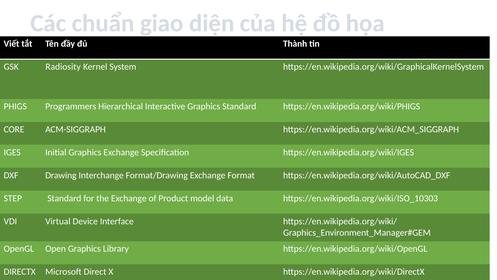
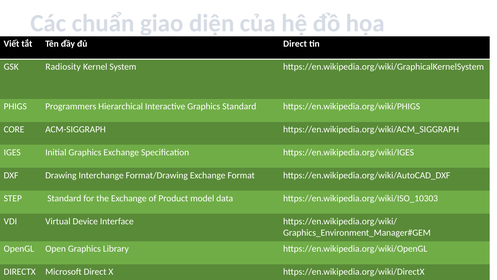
đủ Thành: Thành -> Direct
